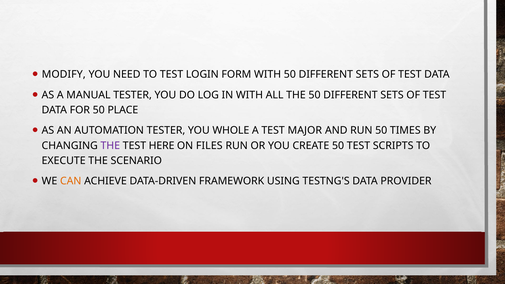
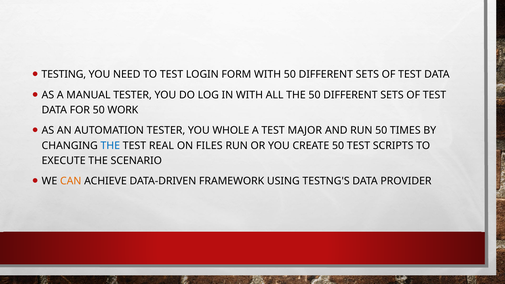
MODIFY: MODIFY -> TESTING
PLACE: PLACE -> WORK
THE at (110, 146) colour: purple -> blue
HERE: HERE -> REAL
